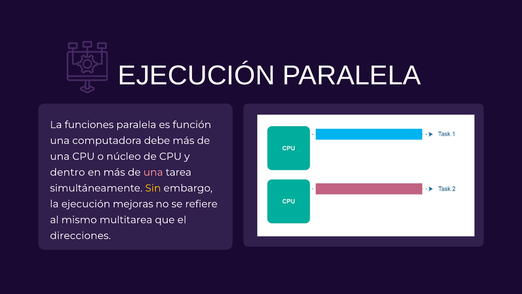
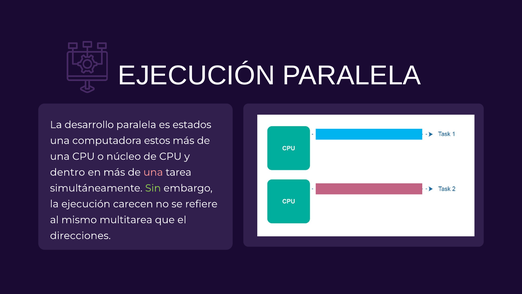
funciones: funciones -> desarrollo
función: función -> estados
debe: debe -> estos
Sin colour: yellow -> light green
mejoras: mejoras -> carecen
